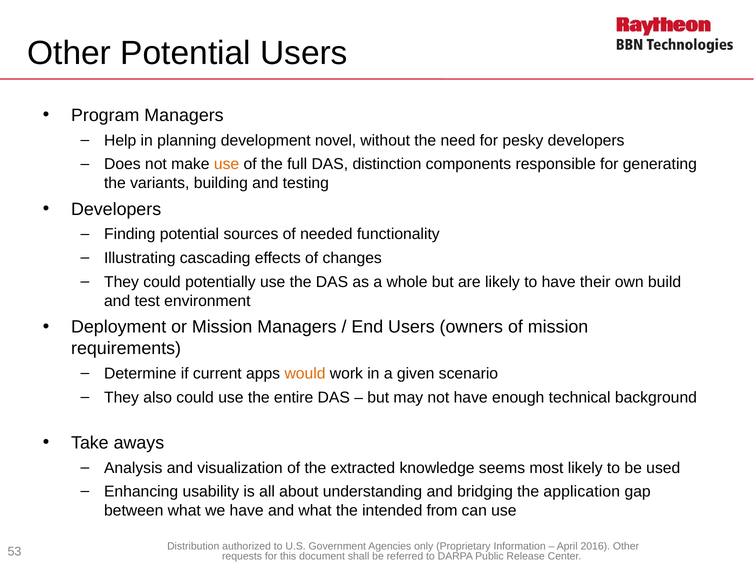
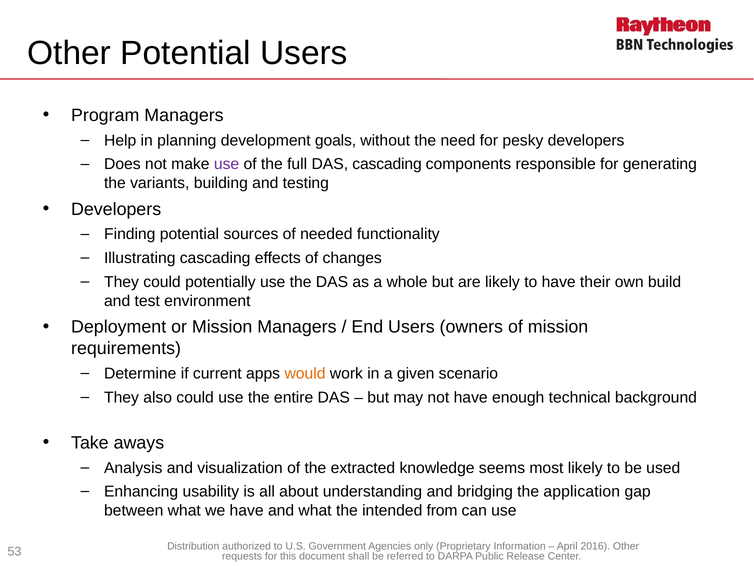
novel: novel -> goals
use at (227, 164) colour: orange -> purple
DAS distinction: distinction -> cascading
